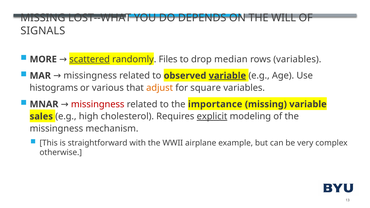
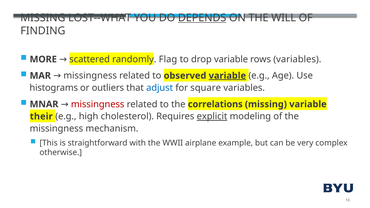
DEPENDS underline: none -> present
SIGNALS: SIGNALS -> FINDING
scattered underline: present -> none
Files: Files -> Flag
drop median: median -> variable
various: various -> outliers
adjust colour: orange -> blue
importance: importance -> correlations
sales: sales -> their
